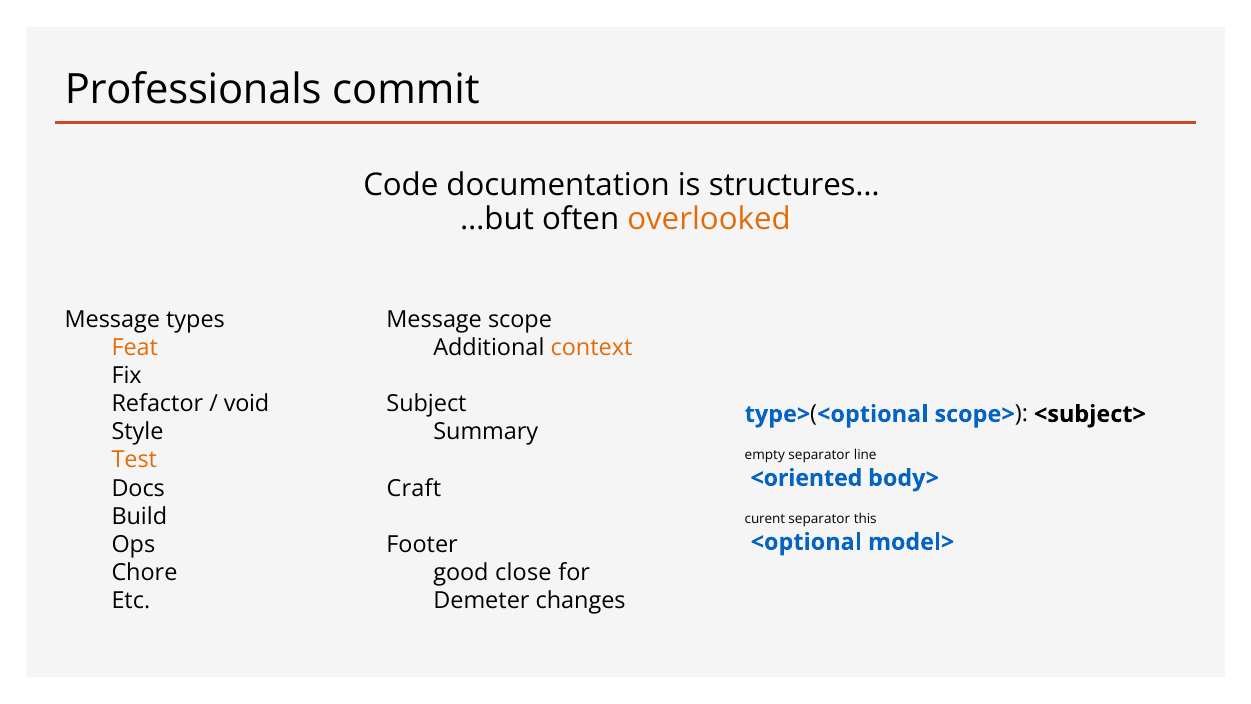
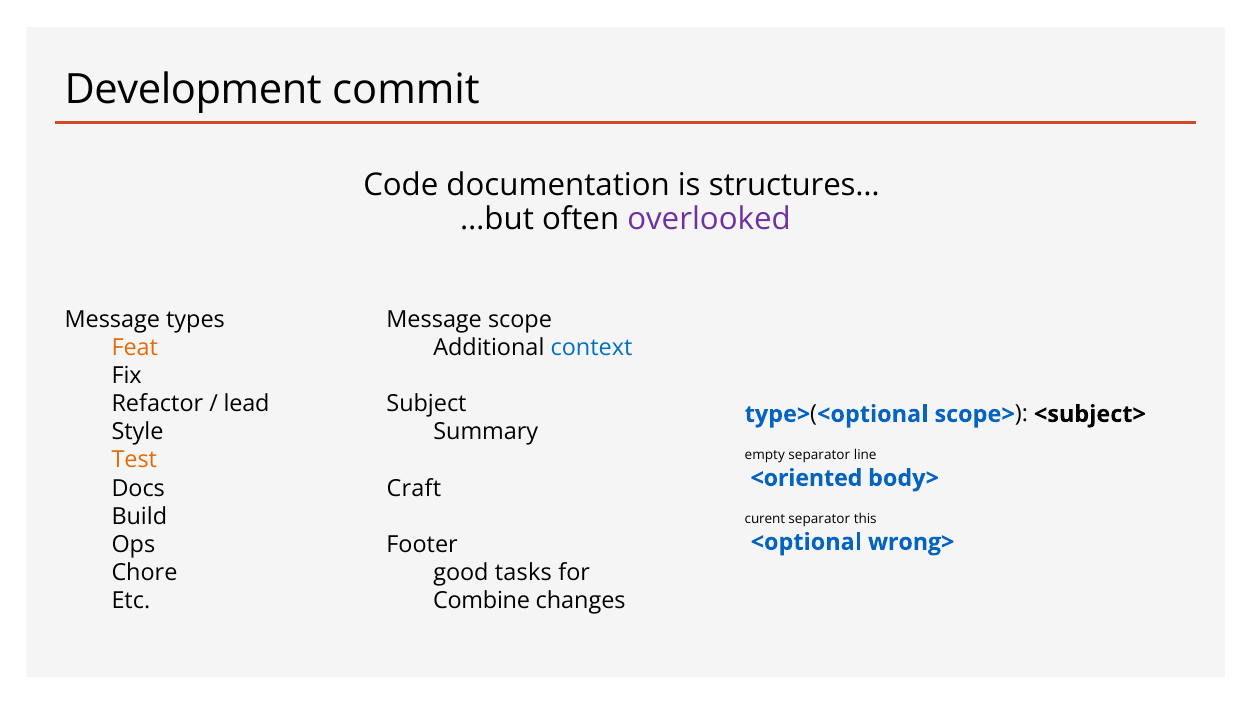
Professionals: Professionals -> Development
overlooked colour: orange -> purple
context colour: orange -> blue
void: void -> lead
model>: model> -> wrong>
close: close -> tasks
Demeter: Demeter -> Combine
